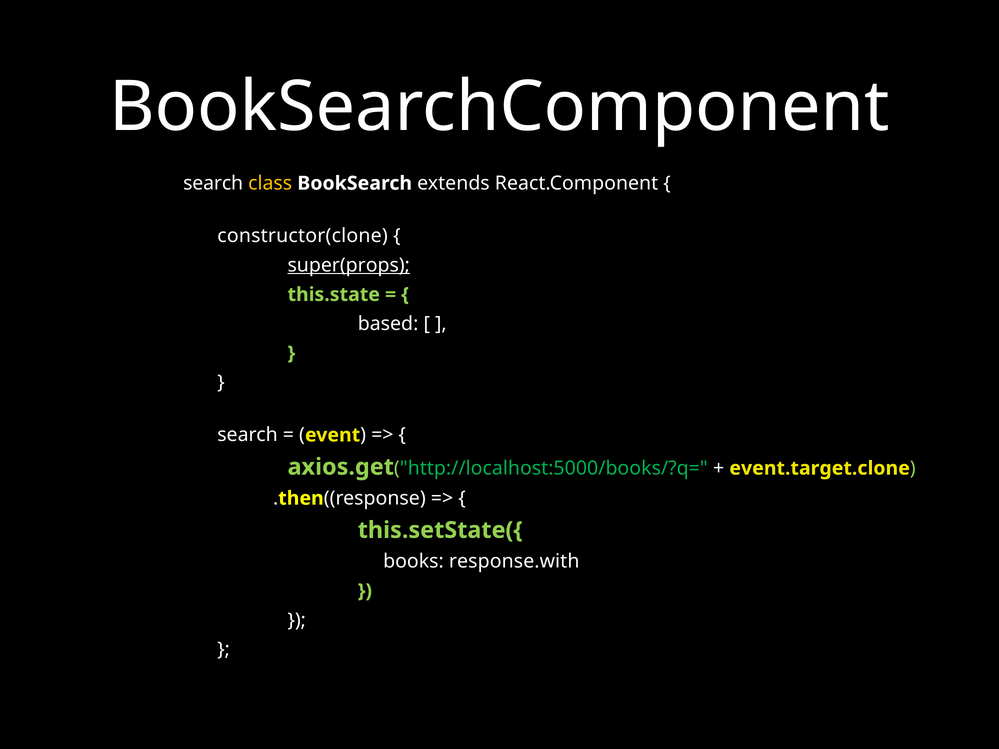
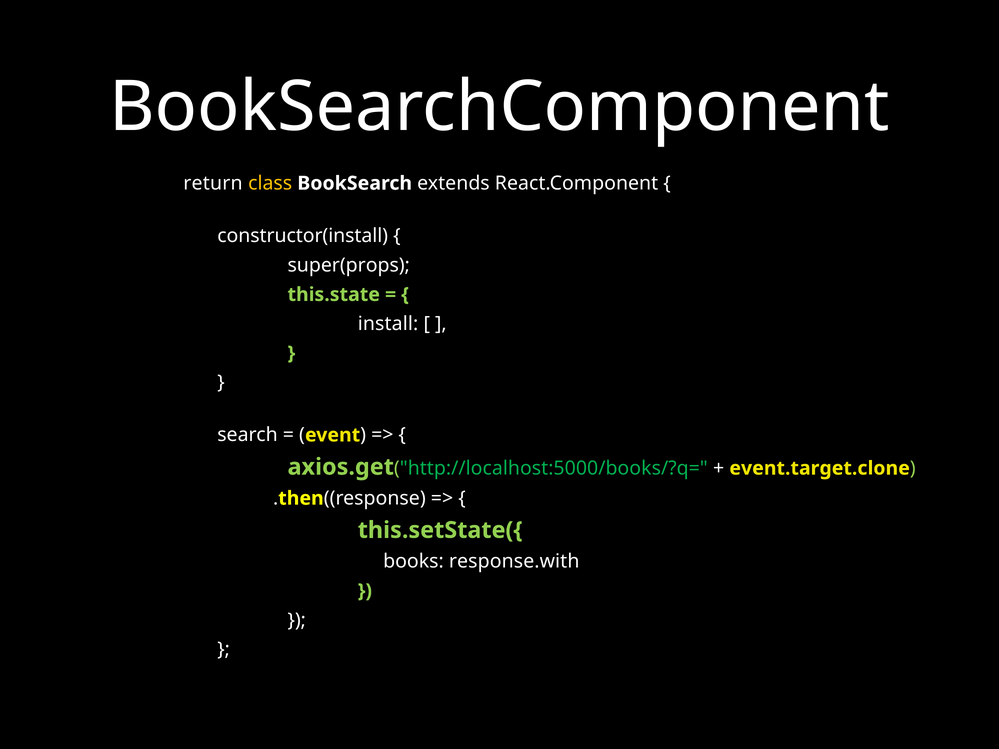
search at (213, 183): search -> return
constructor(clone: constructor(clone -> constructor(install
super(props underline: present -> none
based: based -> install
